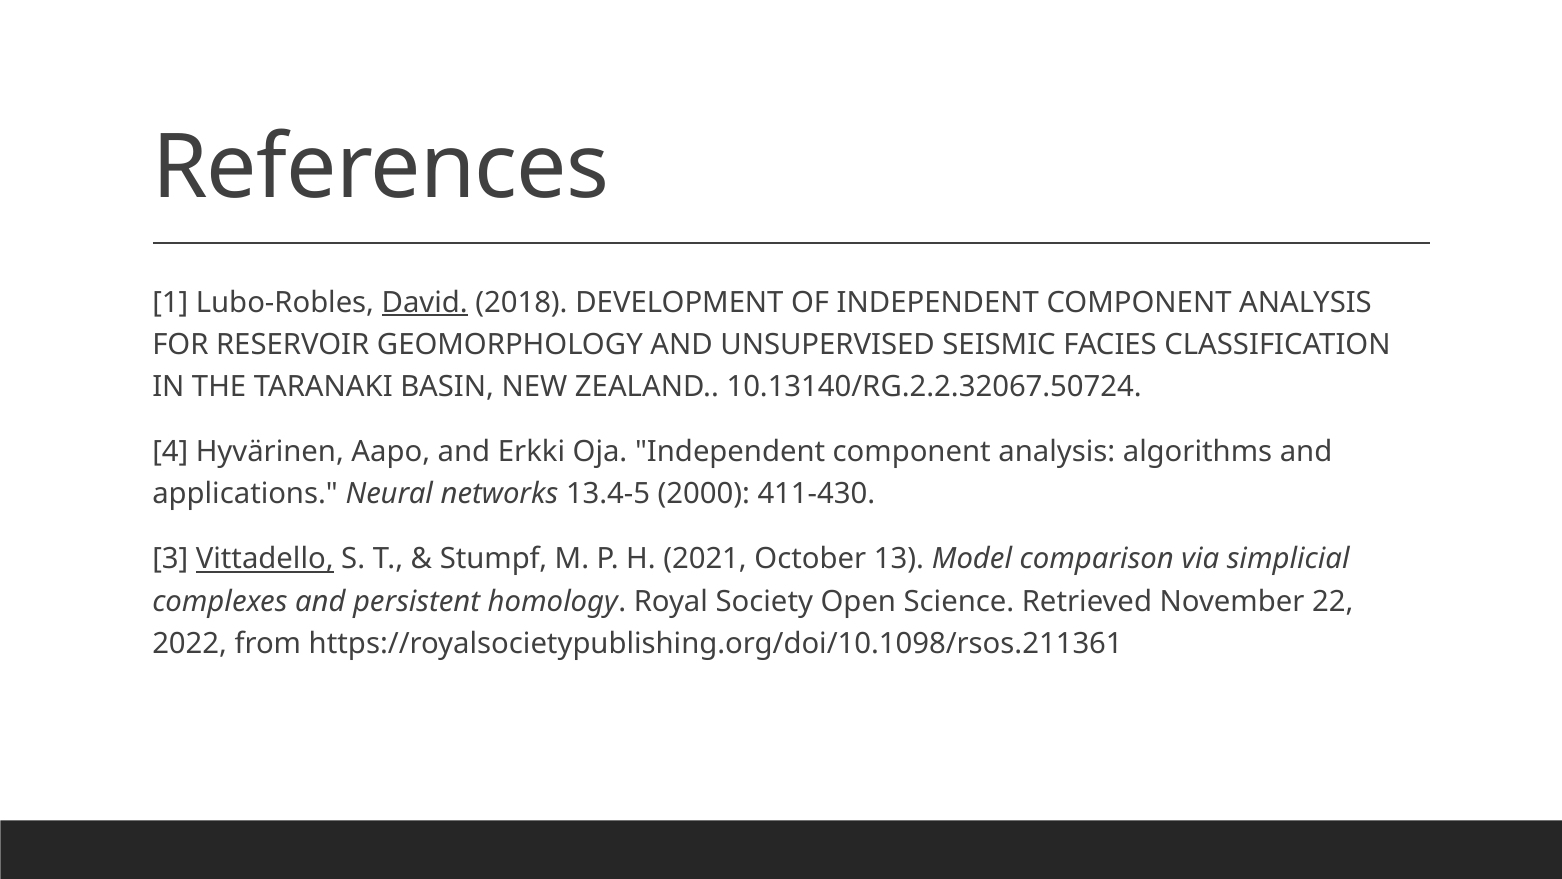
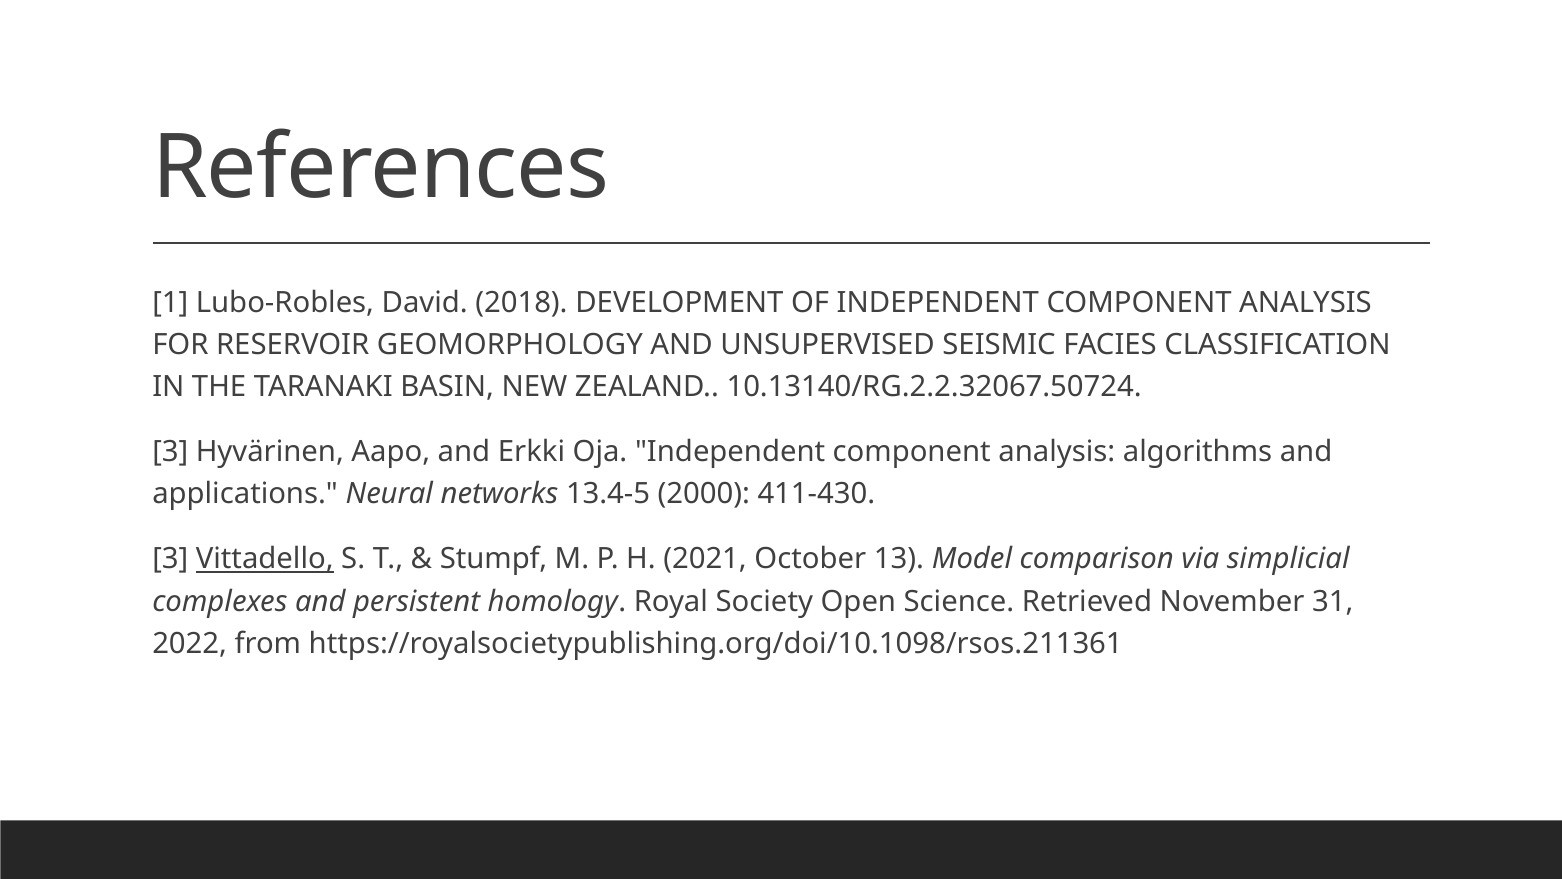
David underline: present -> none
4 at (170, 452): 4 -> 3
22: 22 -> 31
